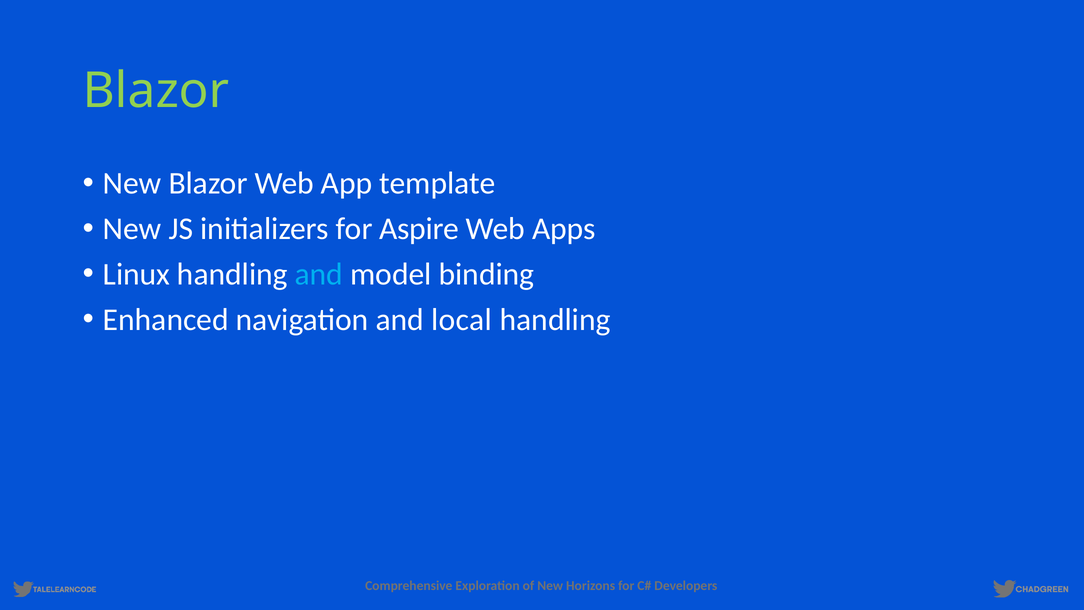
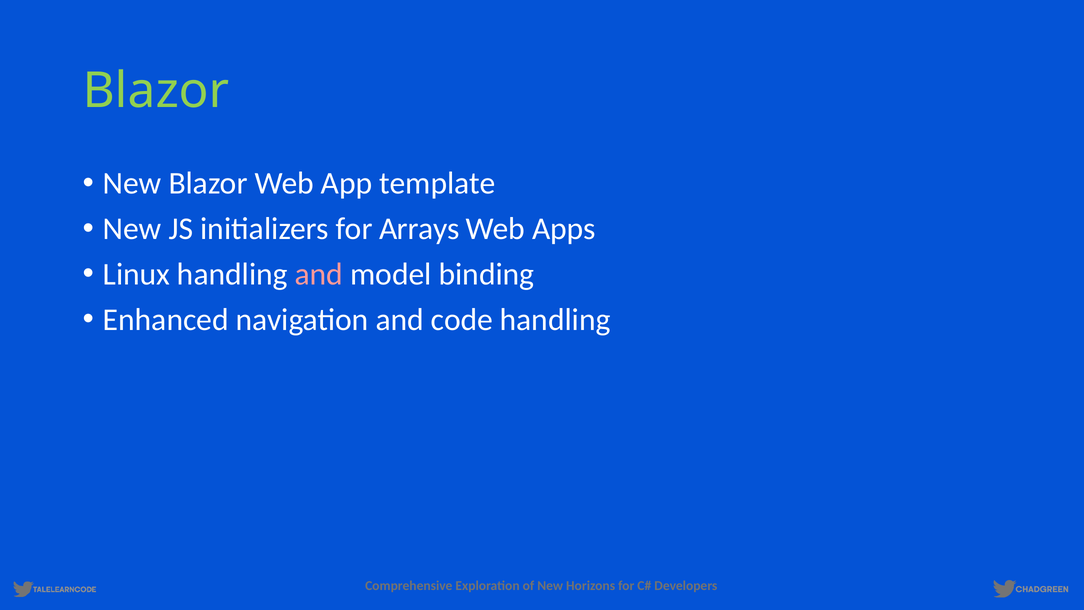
Aspire: Aspire -> Arrays
and at (319, 274) colour: light blue -> pink
local: local -> code
